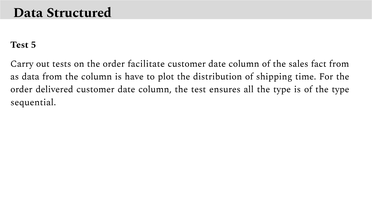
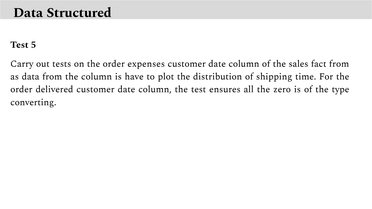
facilitate: facilitate -> expenses
all the type: type -> zero
sequential: sequential -> converting
